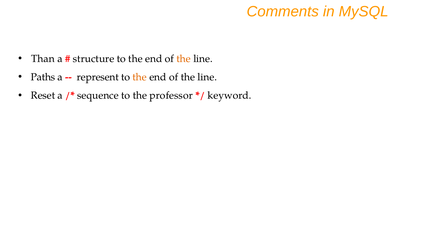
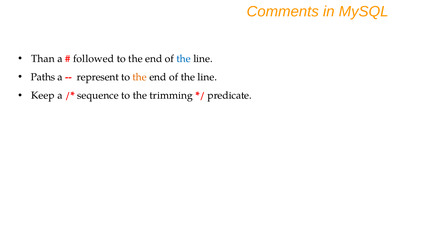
structure: structure -> followed
the at (184, 59) colour: orange -> blue
Reset: Reset -> Keep
professor: professor -> trimming
keyword: keyword -> predicate
